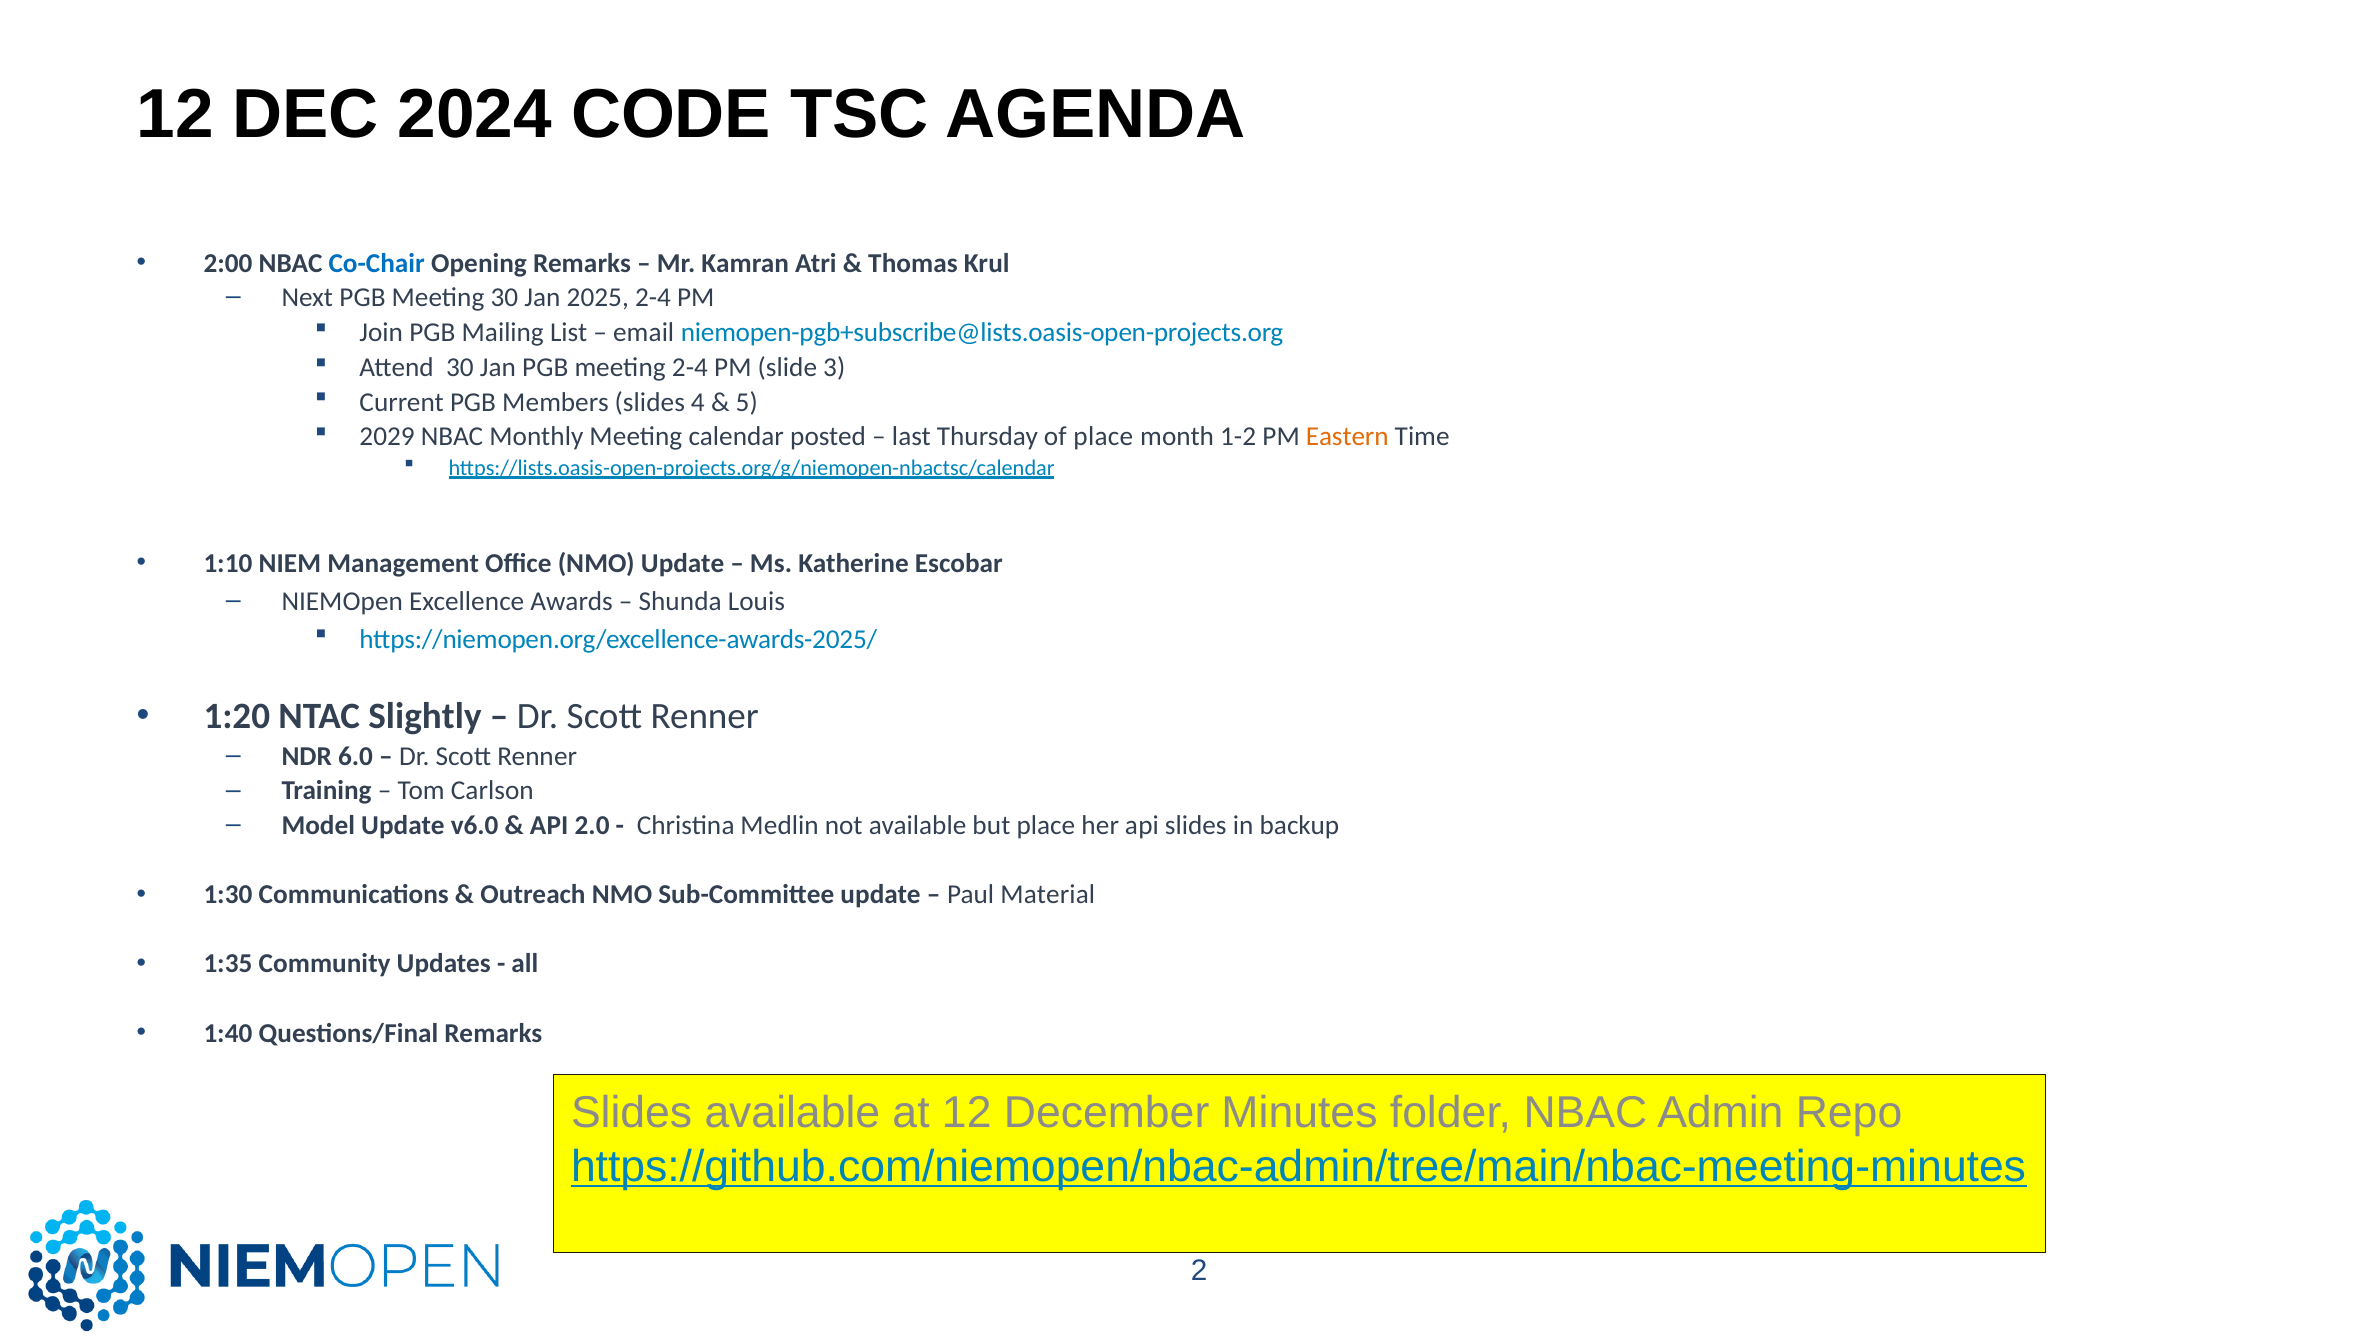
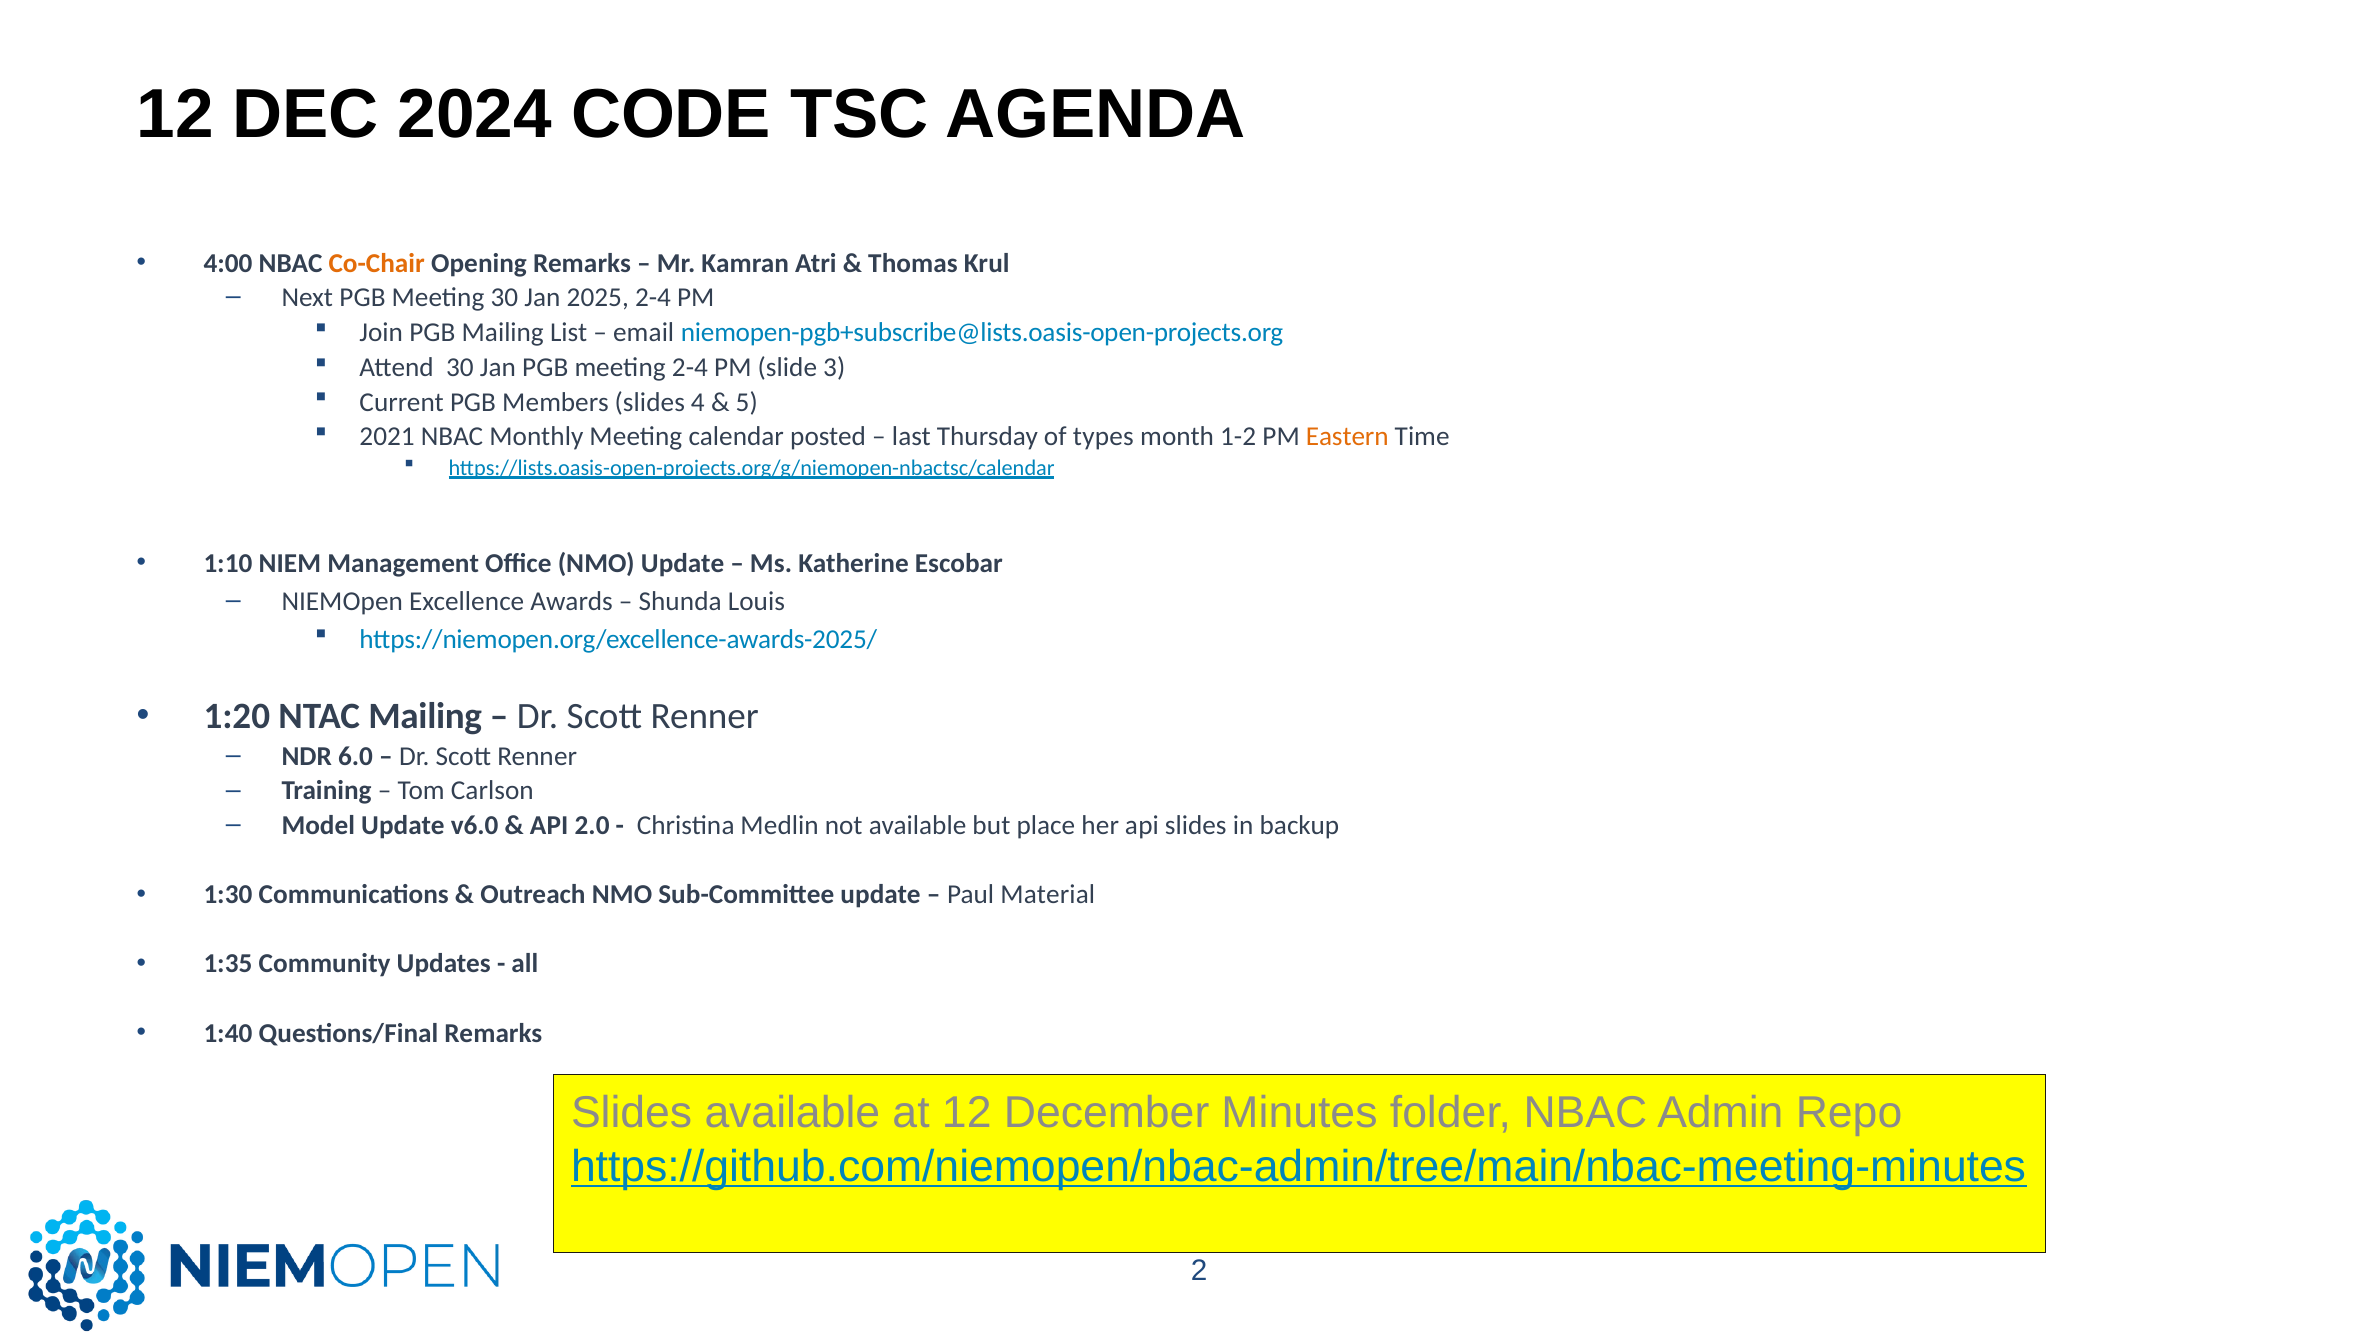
2:00: 2:00 -> 4:00
Co-Chair colour: blue -> orange
2029: 2029 -> 2021
of place: place -> types
NTAC Slightly: Slightly -> Mailing
